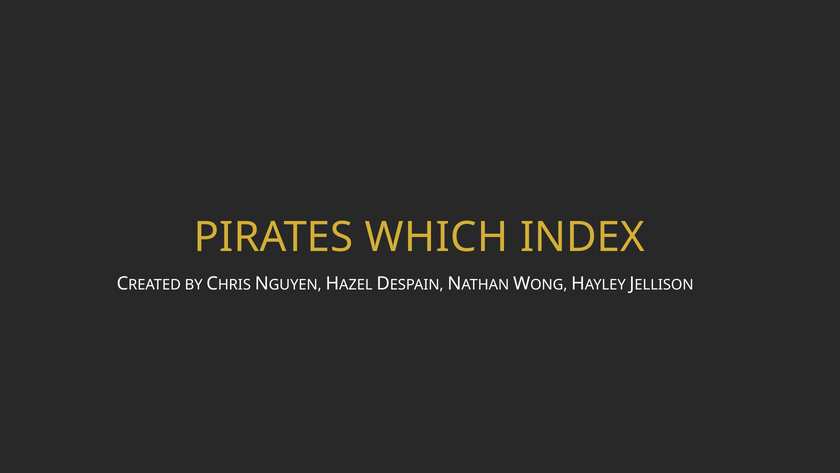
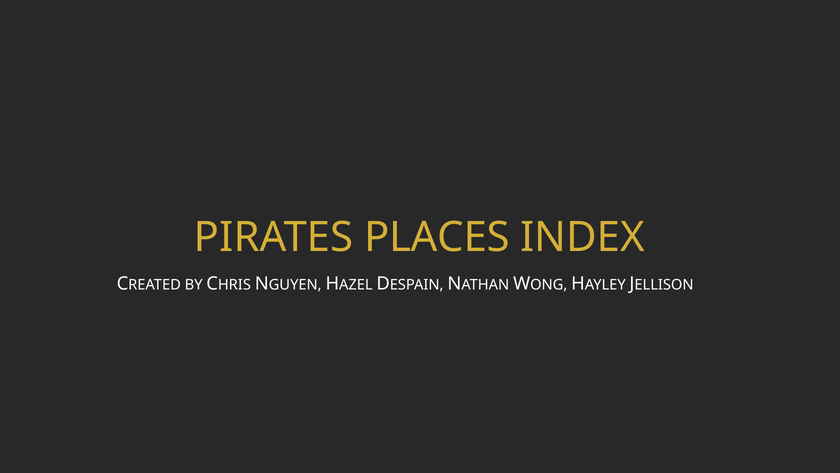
WHICH: WHICH -> PLACES
